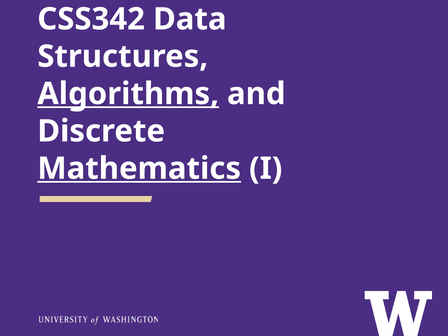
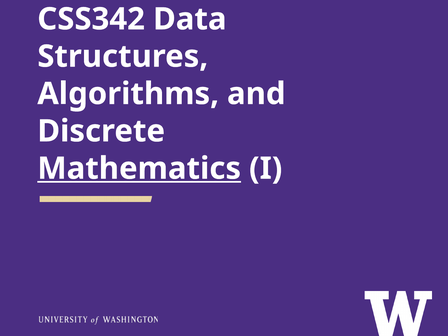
Algorithms underline: present -> none
